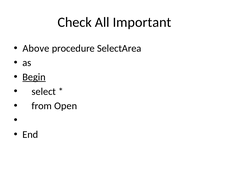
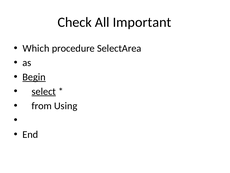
Above: Above -> Which
select underline: none -> present
Open: Open -> Using
